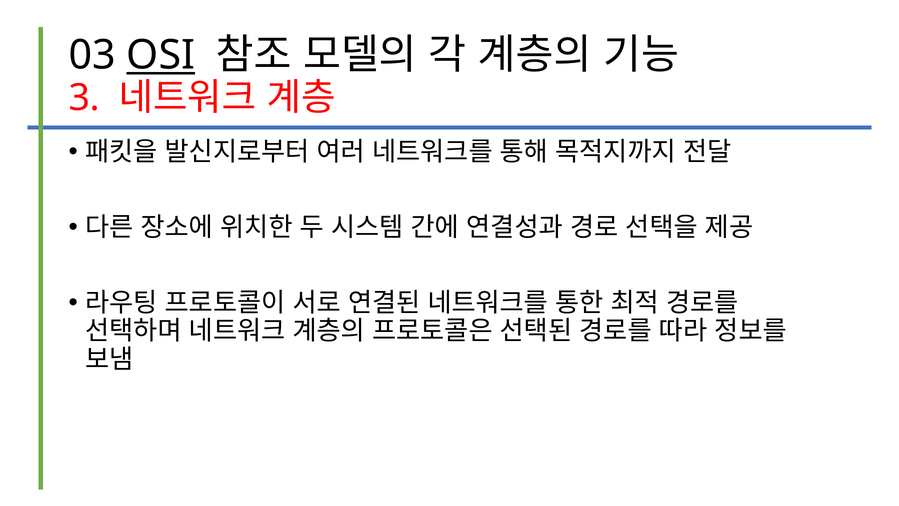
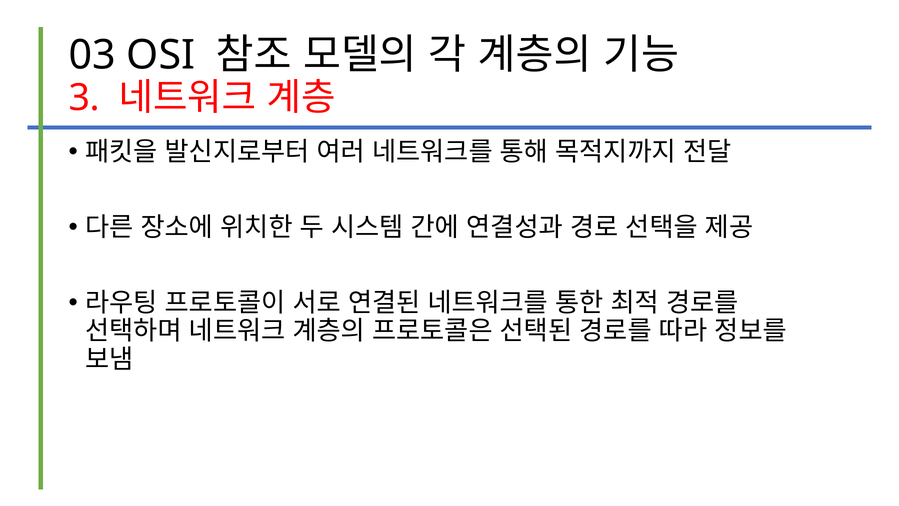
OSI underline: present -> none
